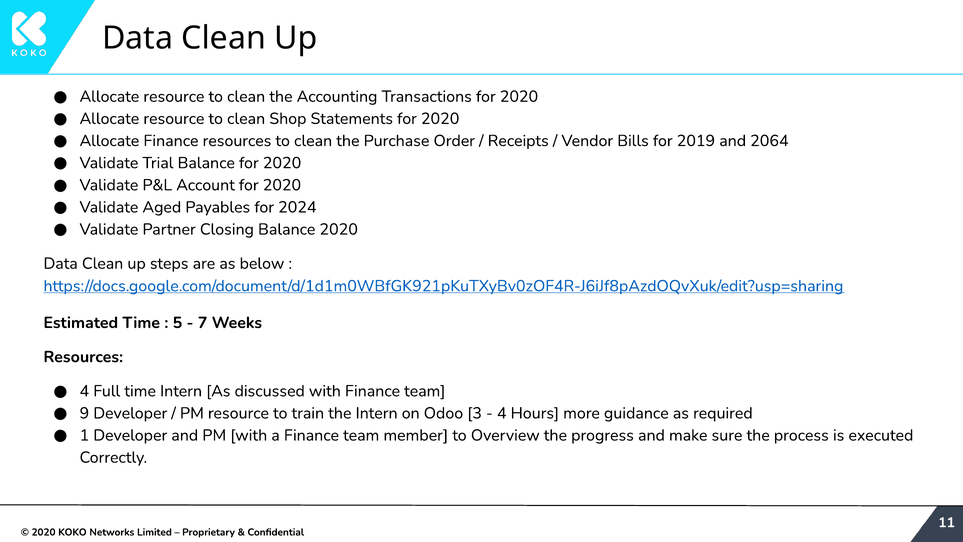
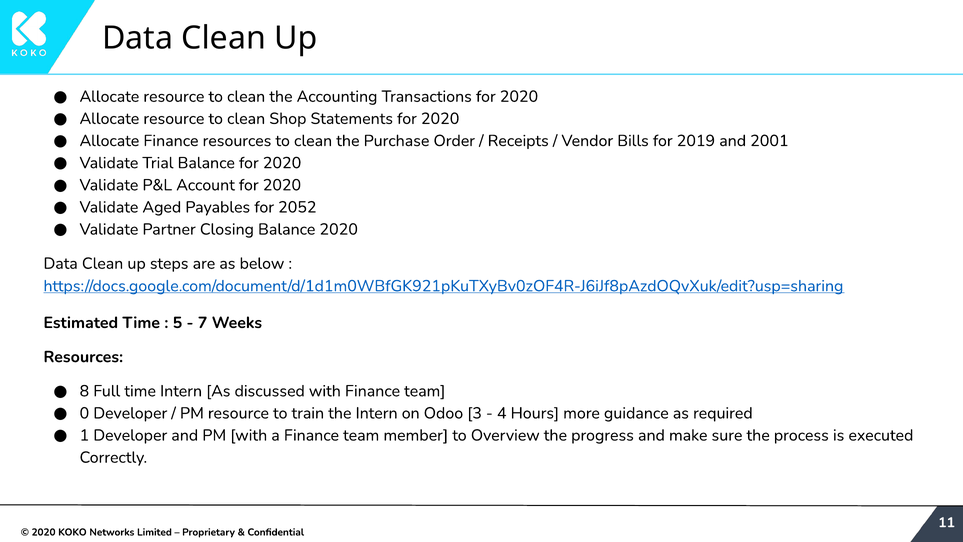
2064: 2064 -> 2001
2024: 2024 -> 2052
4 at (84, 391): 4 -> 8
9: 9 -> 0
